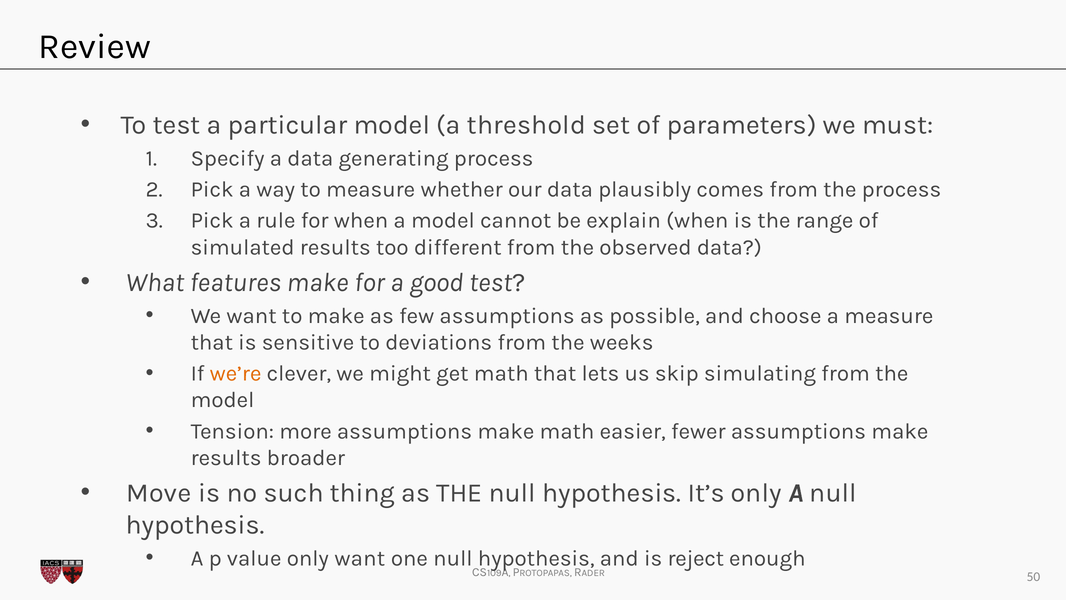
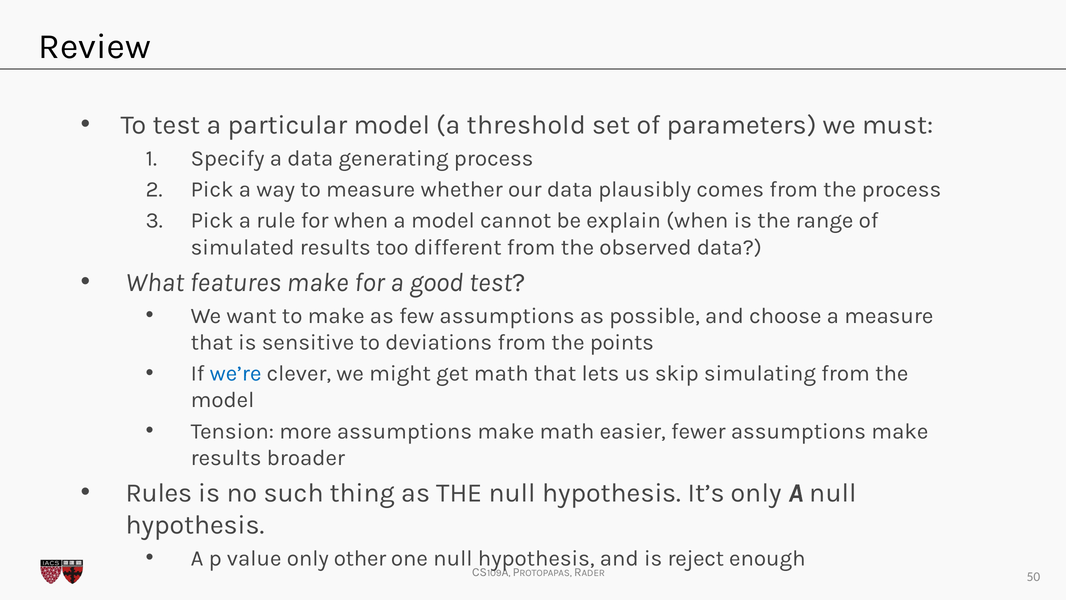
weeks: weeks -> points
we’re colour: orange -> blue
Move: Move -> Rules
only want: want -> other
